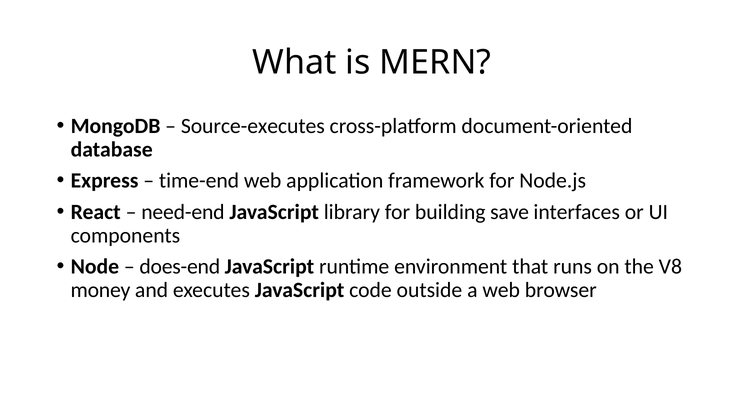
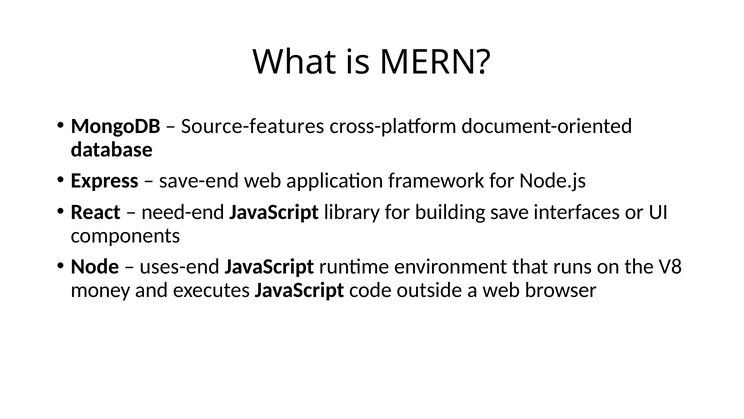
Source-executes: Source-executes -> Source-features
time-end: time-end -> save-end
does-end: does-end -> uses-end
